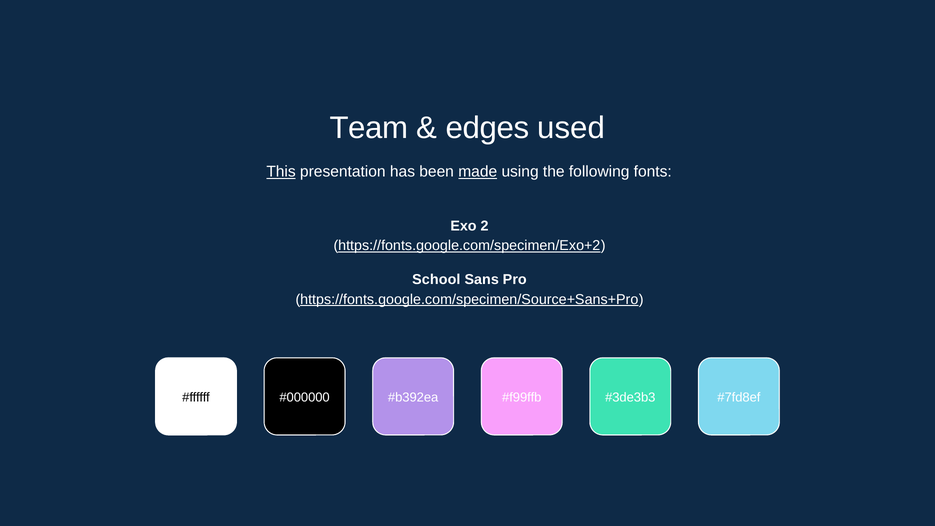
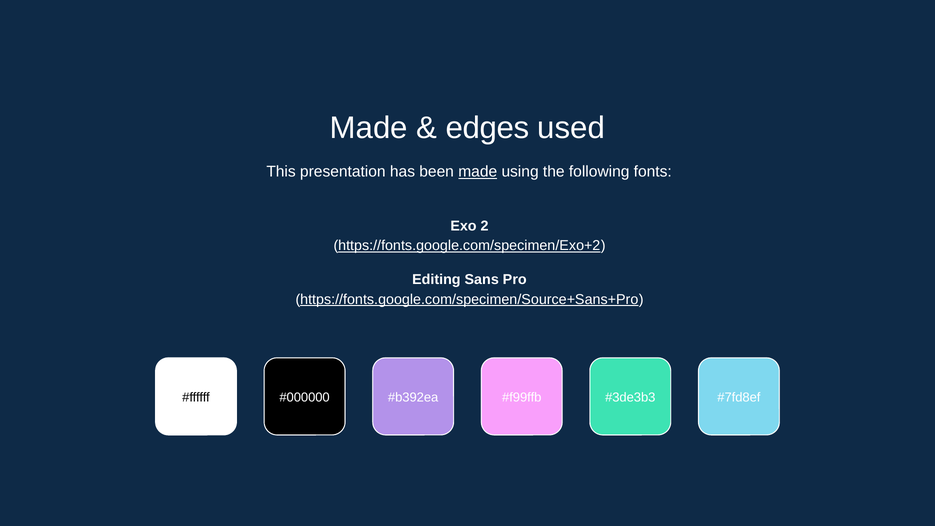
Team at (369, 128): Team -> Made
This underline: present -> none
School: School -> Editing
